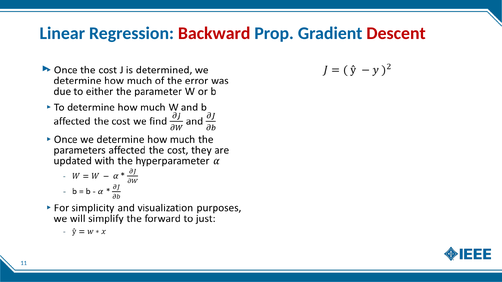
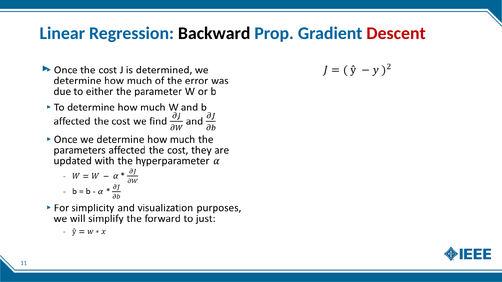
Backward colour: red -> black
